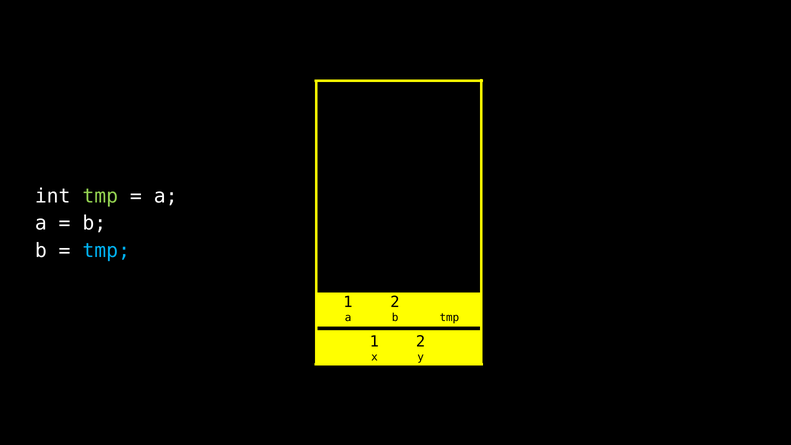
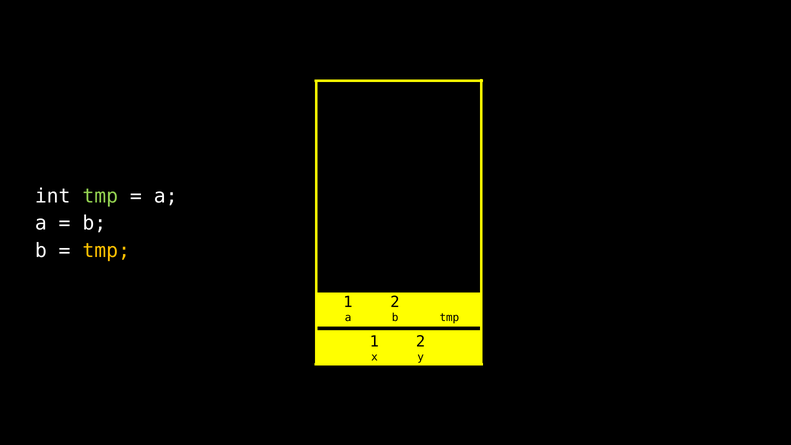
tmp at (106, 251) colour: light blue -> yellow
